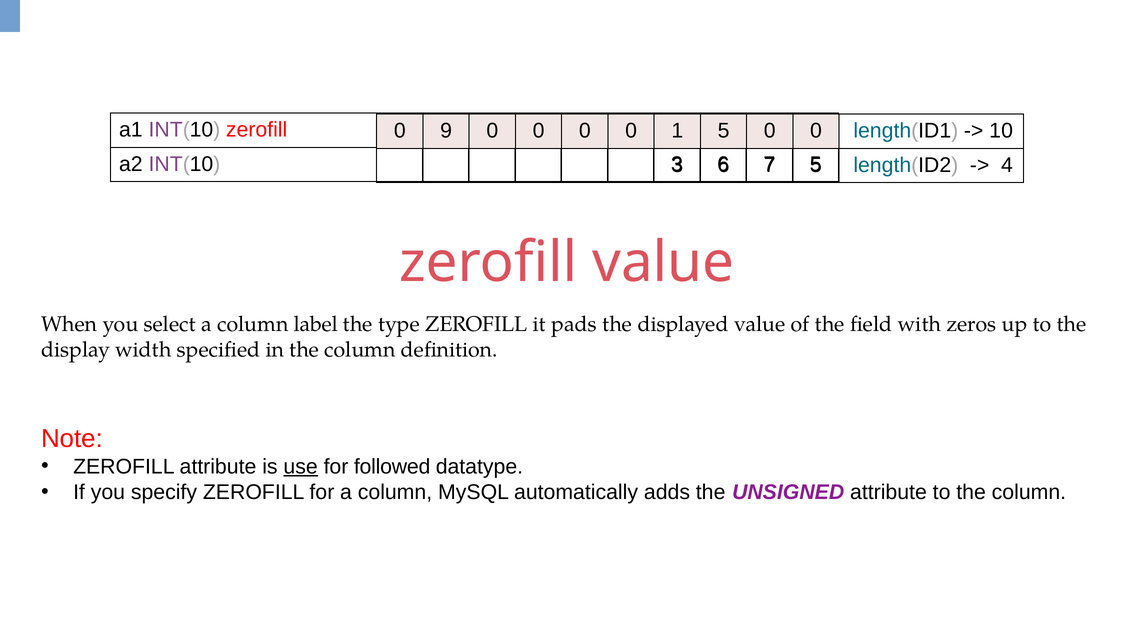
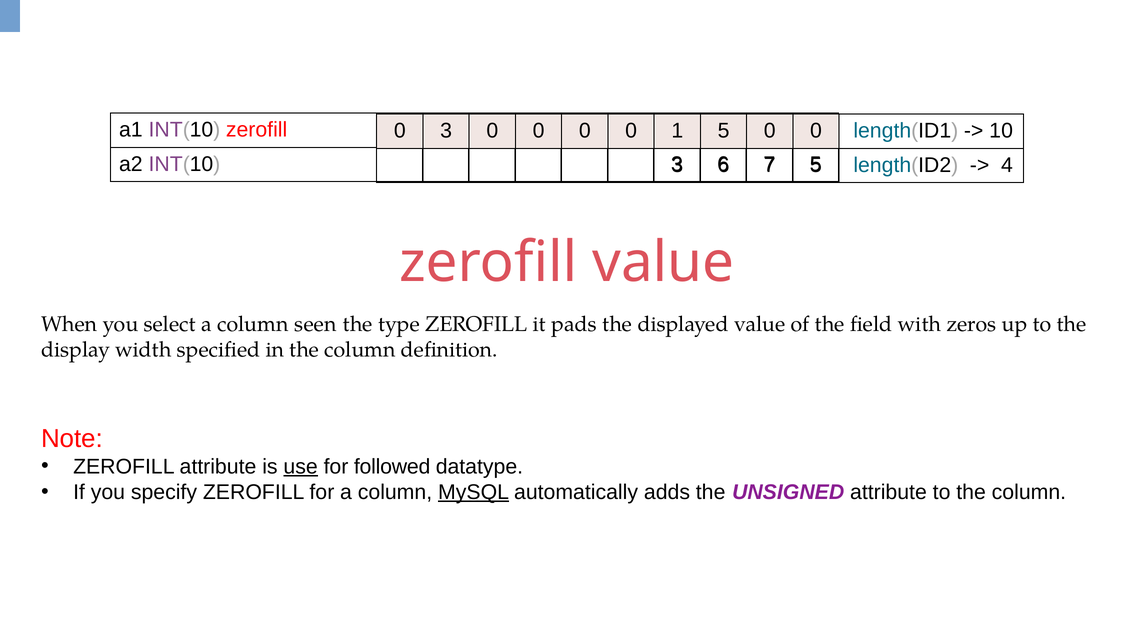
0 9: 9 -> 3
label: label -> seen
MySQL underline: none -> present
